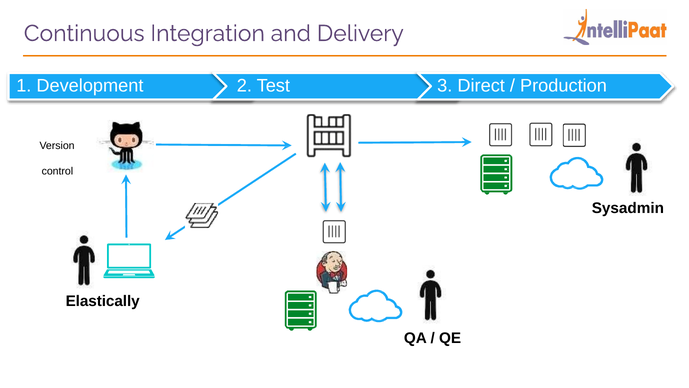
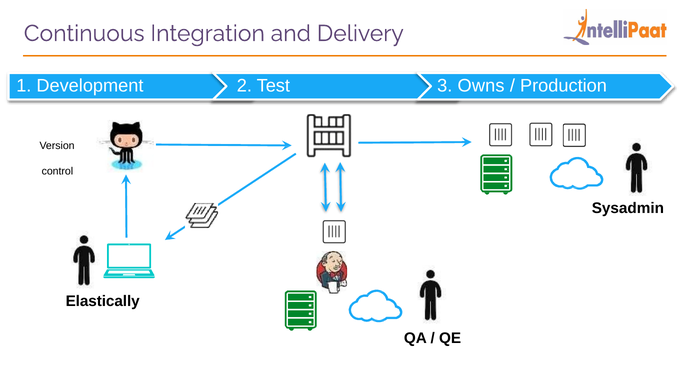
Direct: Direct -> Owns
